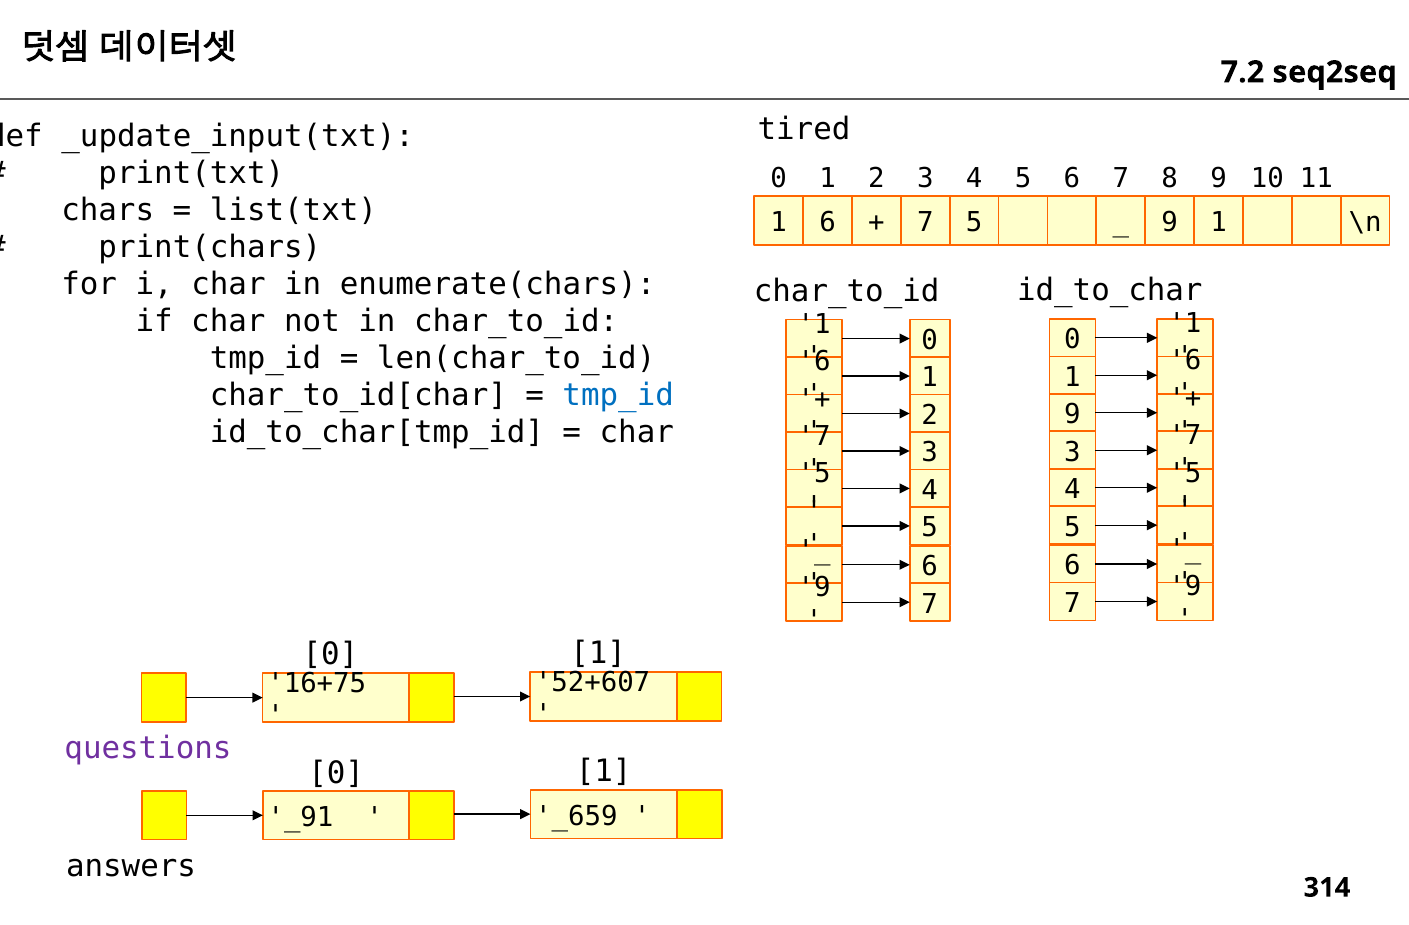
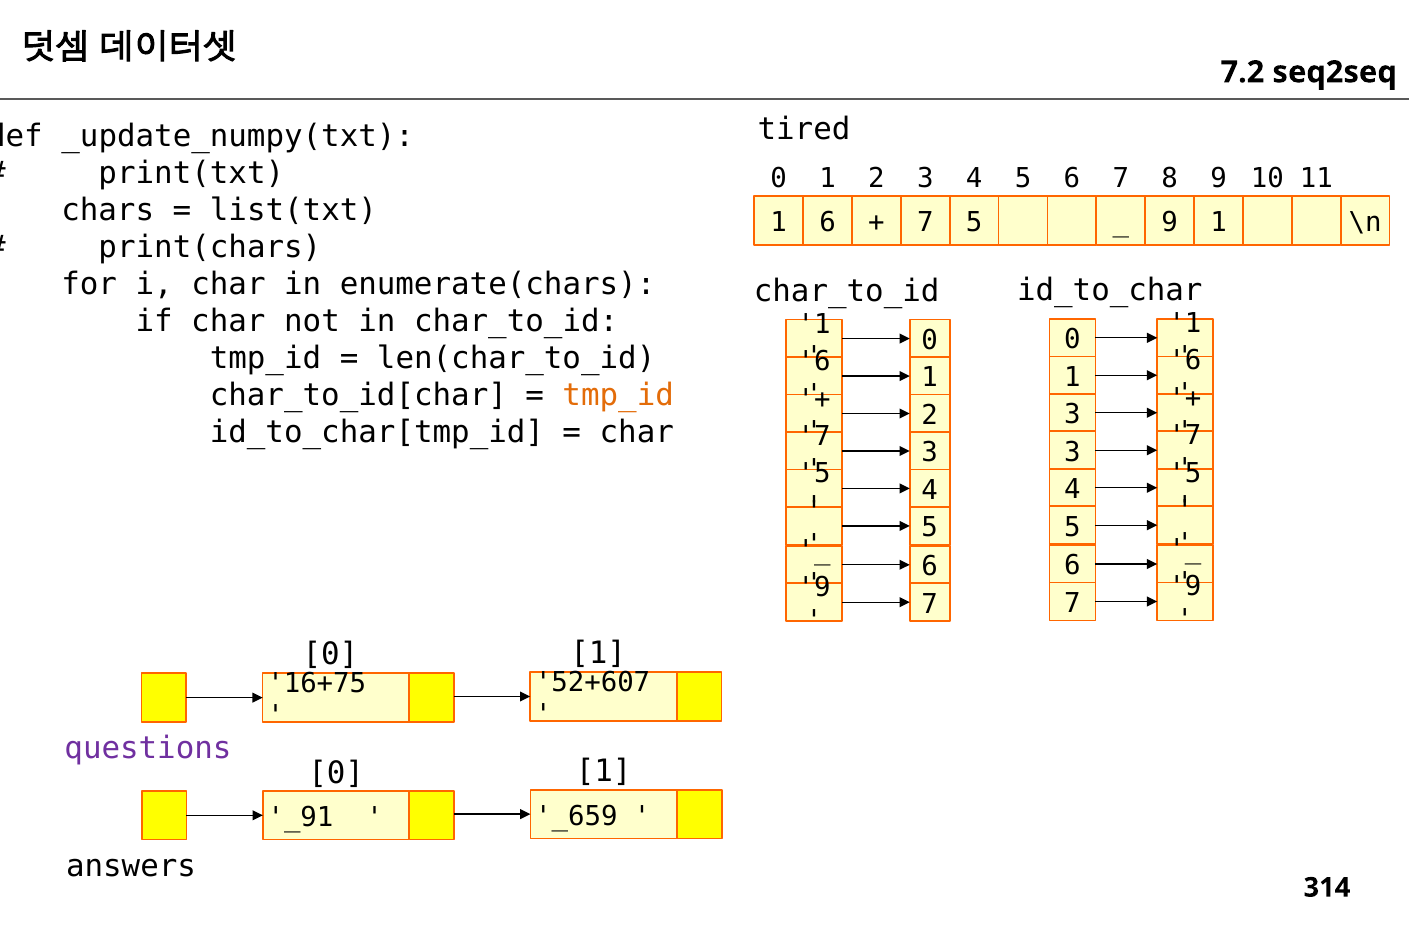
_update_input(txt: _update_input(txt -> _update_numpy(txt
tmp_id at (618, 395) colour: blue -> orange
9 at (1072, 415): 9 -> 3
